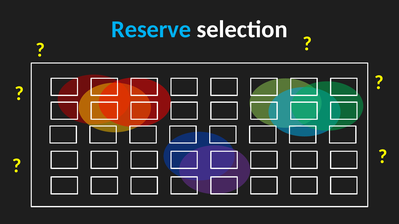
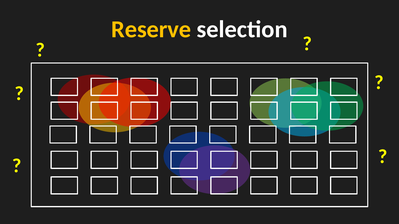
Reserve colour: light blue -> yellow
